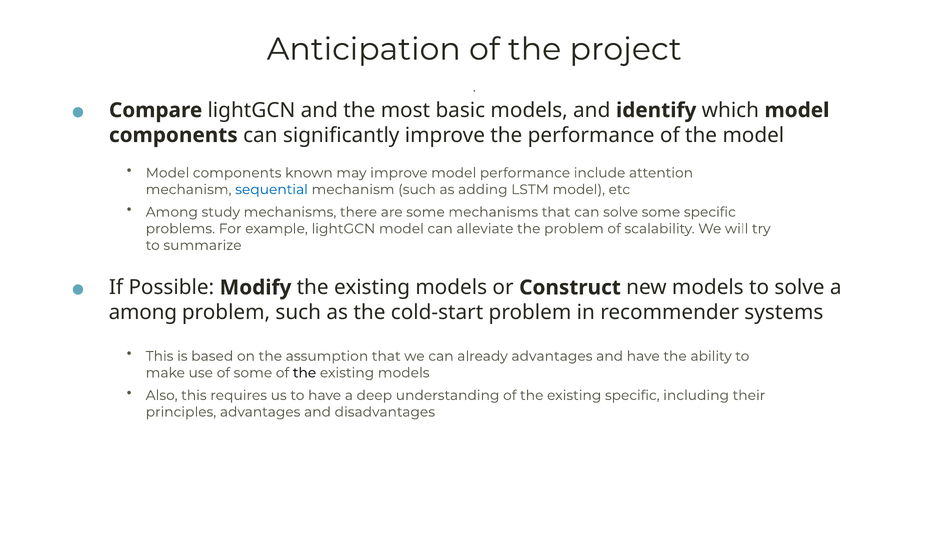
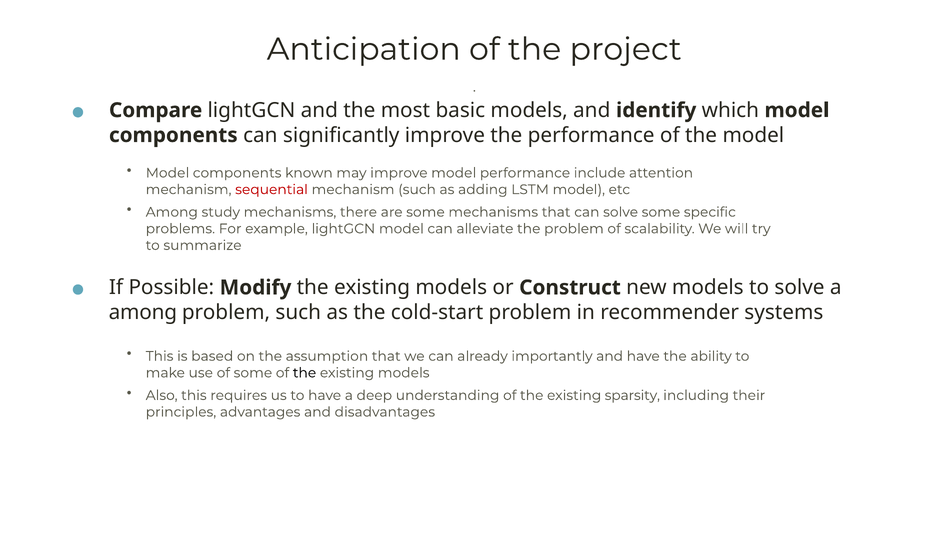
sequential colour: blue -> red
already advantages: advantages -> importantly
existing specific: specific -> sparsity
